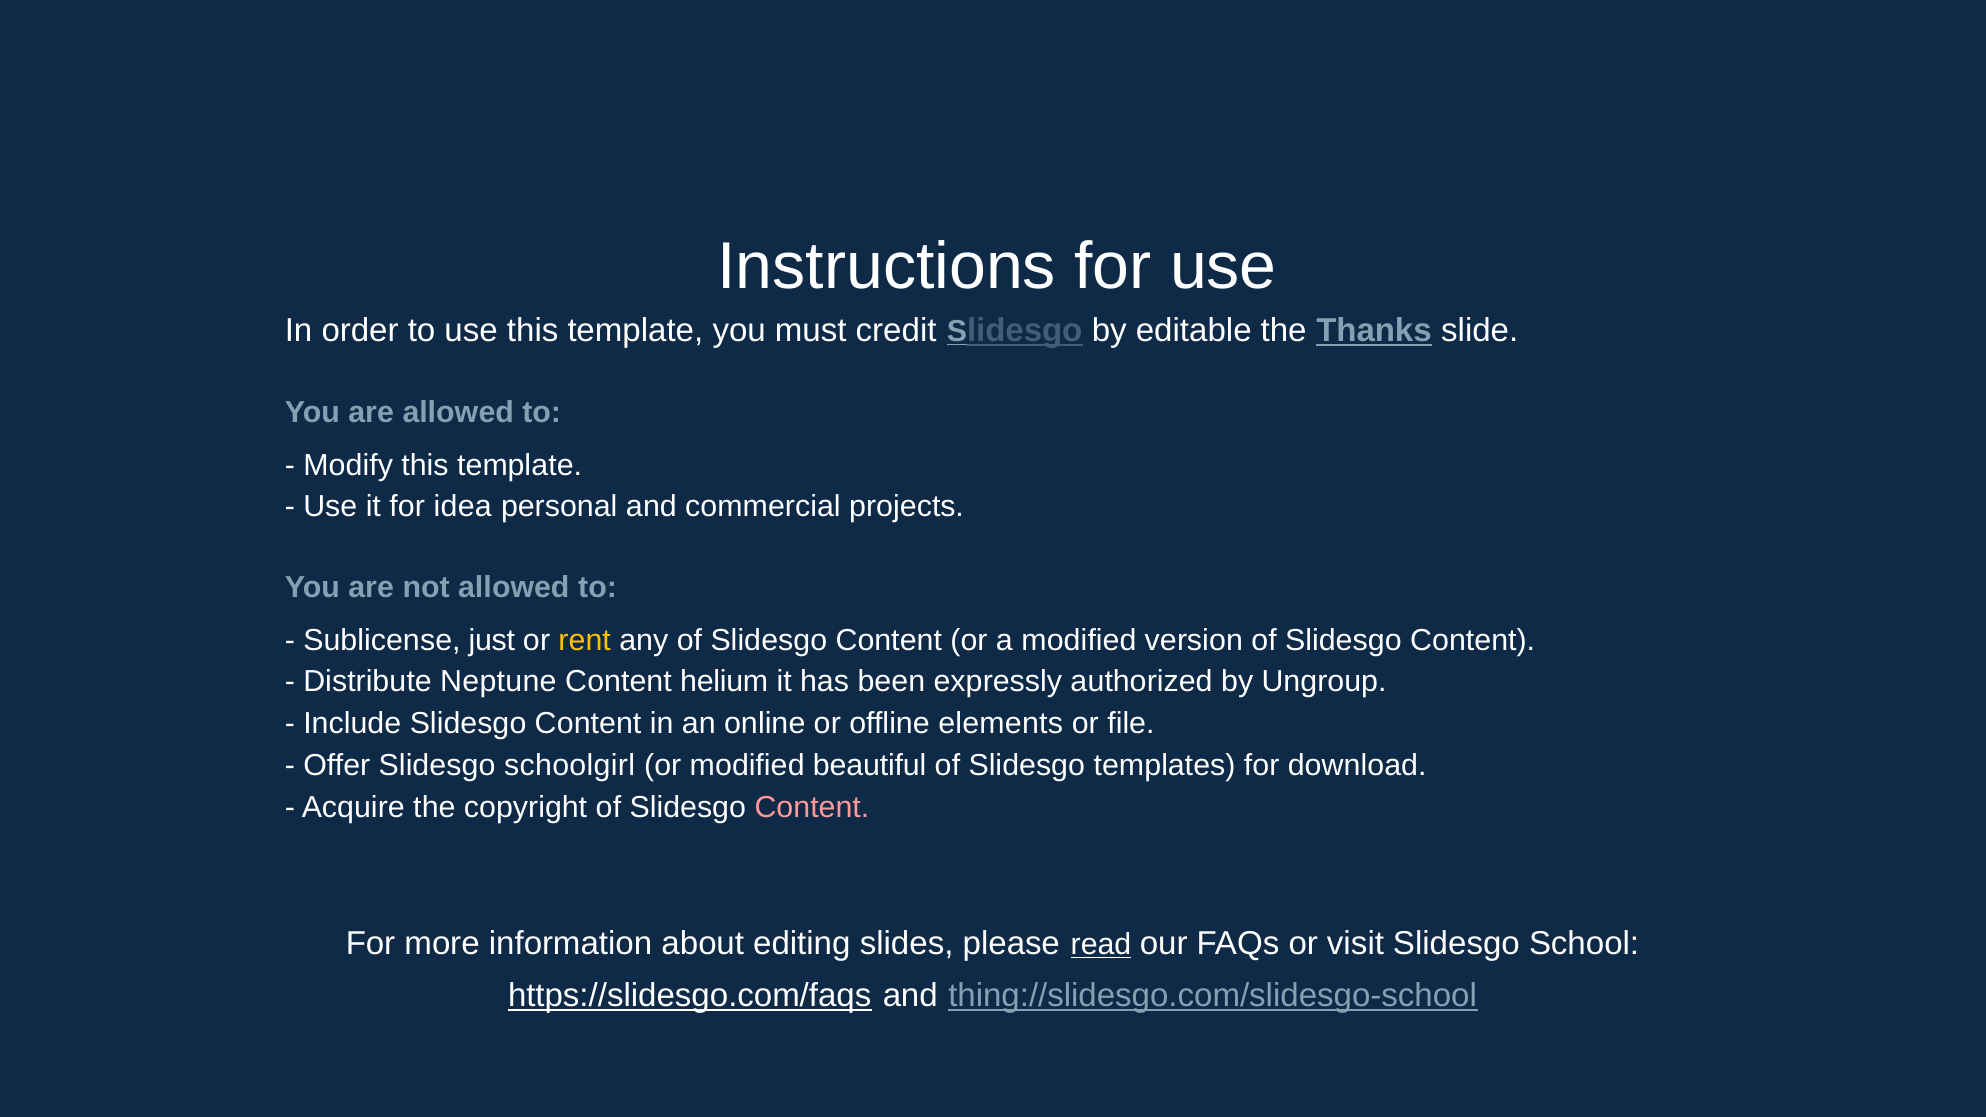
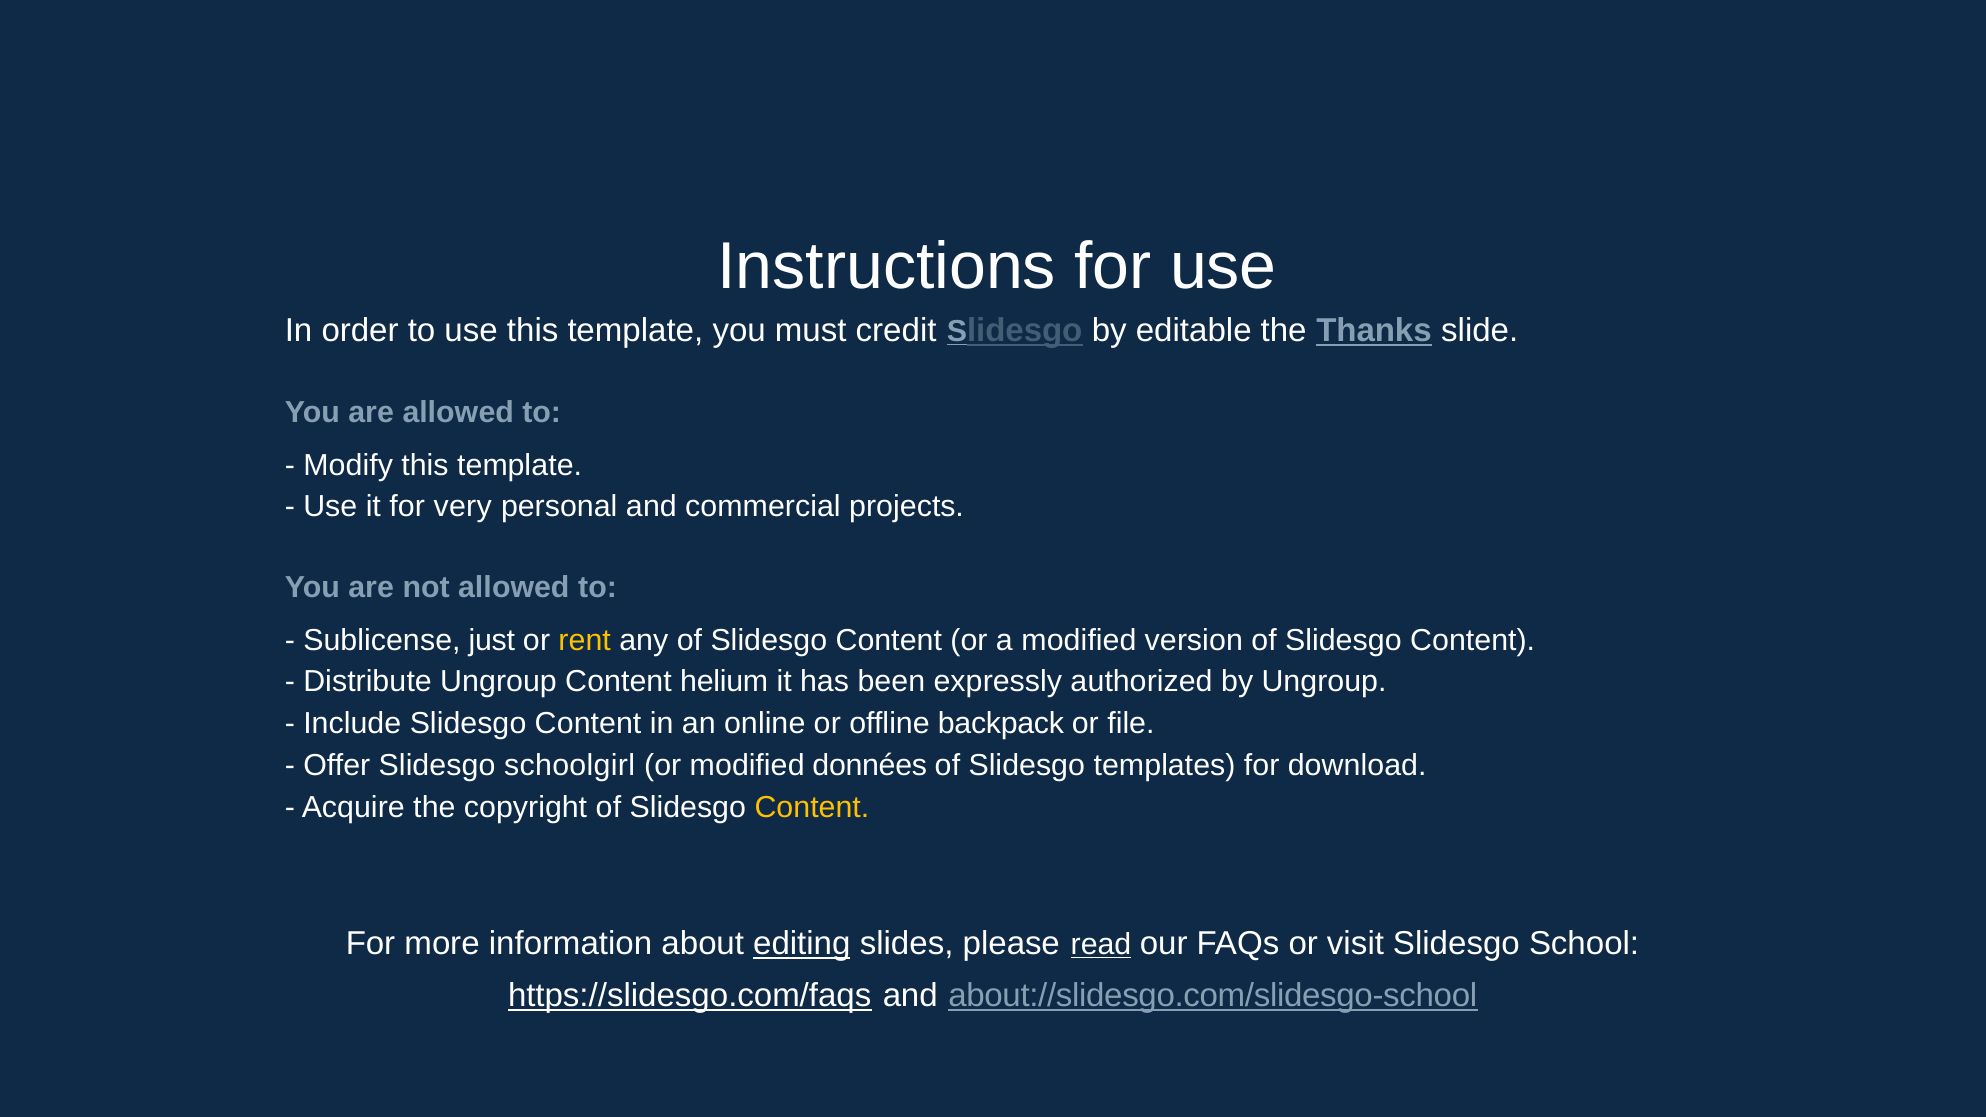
idea: idea -> very
Distribute Neptune: Neptune -> Ungroup
elements: elements -> backpack
beautiful: beautiful -> données
Content at (812, 808) colour: pink -> yellow
editing underline: none -> present
thing://slidesgo.com/slidesgo-school: thing://slidesgo.com/slidesgo-school -> about://slidesgo.com/slidesgo-school
